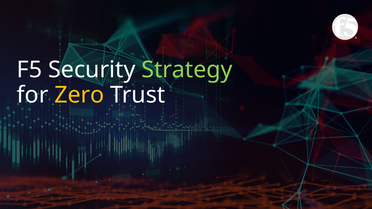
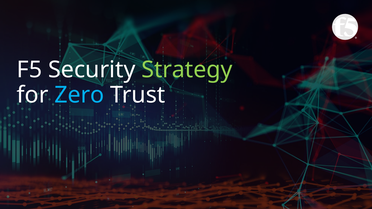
Zero colour: yellow -> light blue
